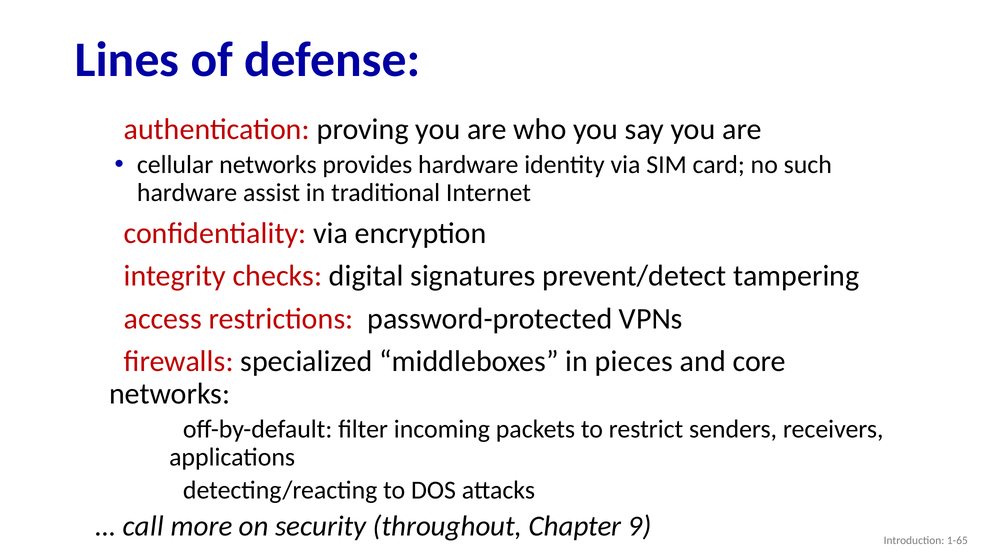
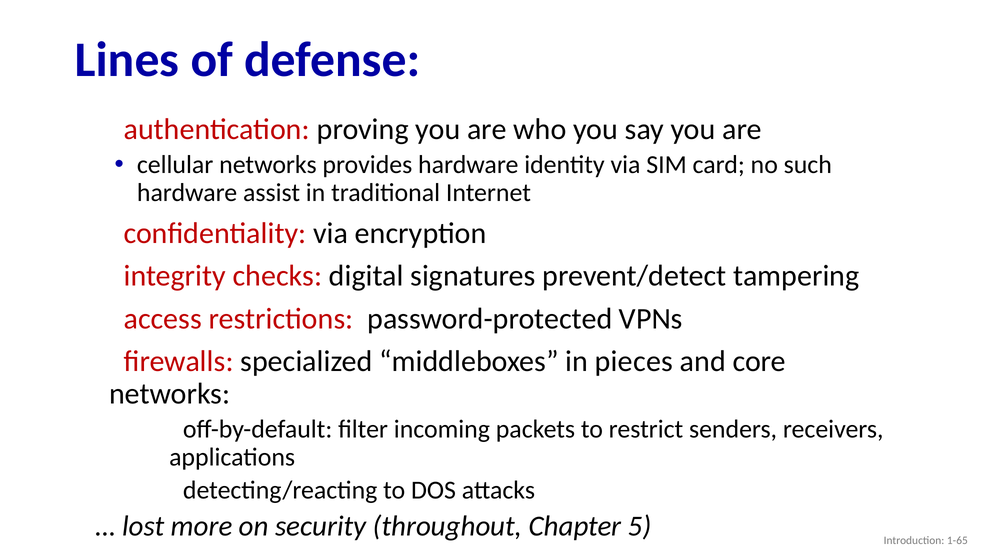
call: call -> lost
9: 9 -> 5
